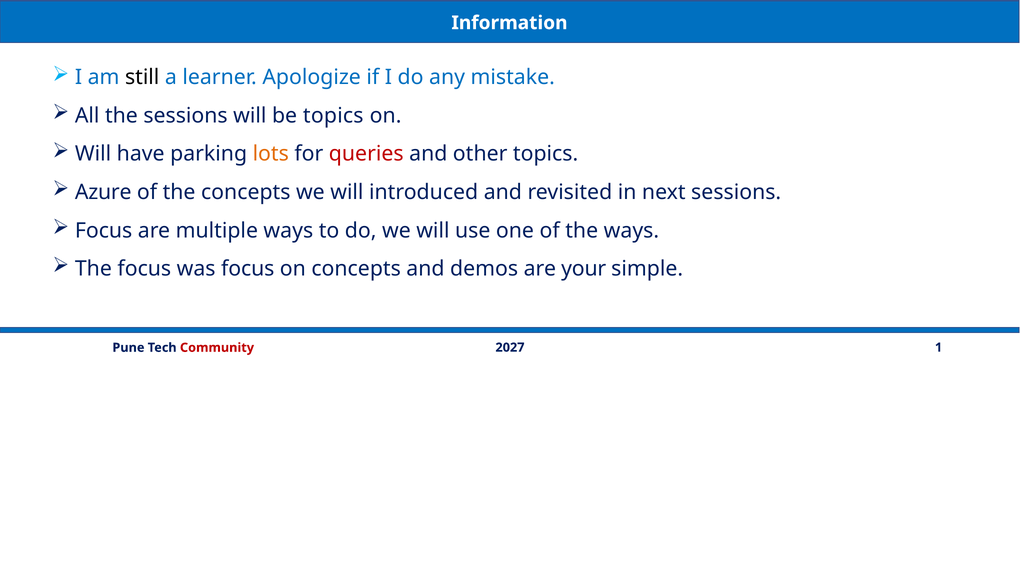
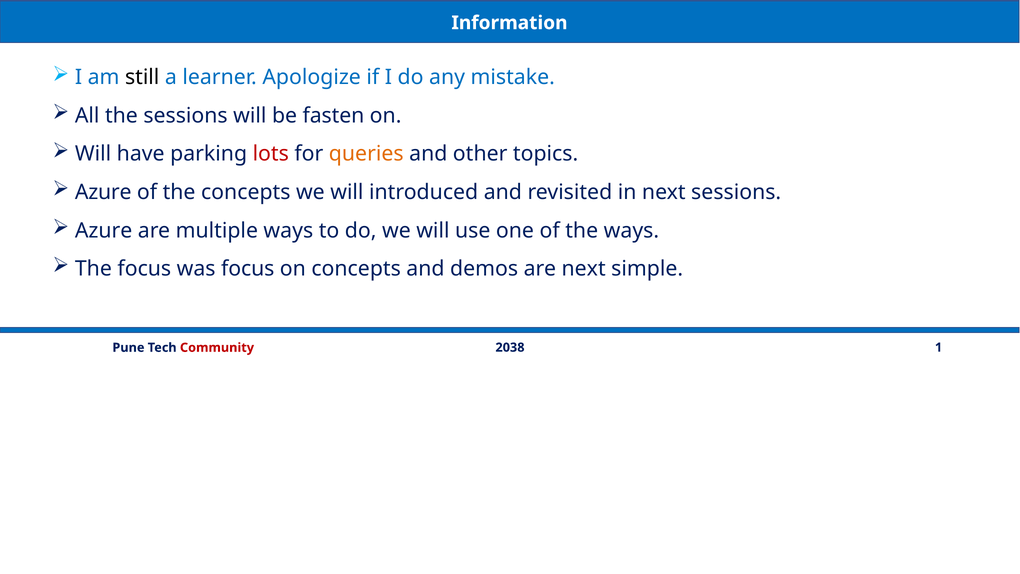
be topics: topics -> fasten
lots colour: orange -> red
queries colour: red -> orange
Focus at (104, 230): Focus -> Azure
are your: your -> next
2027: 2027 -> 2038
